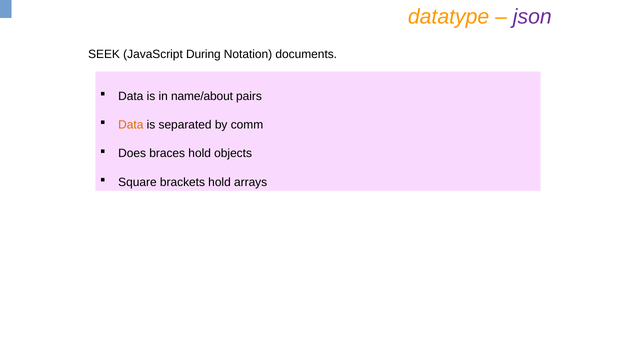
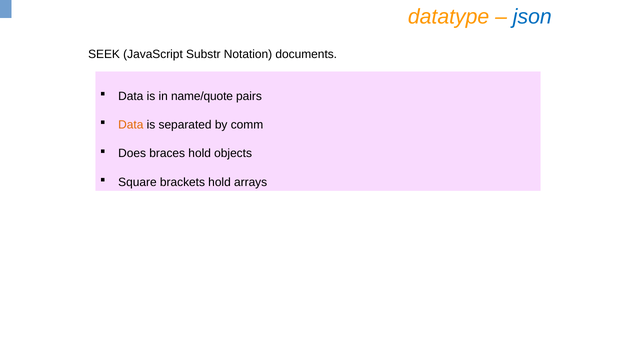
json colour: purple -> blue
During: During -> Substr
name/about: name/about -> name/quote
